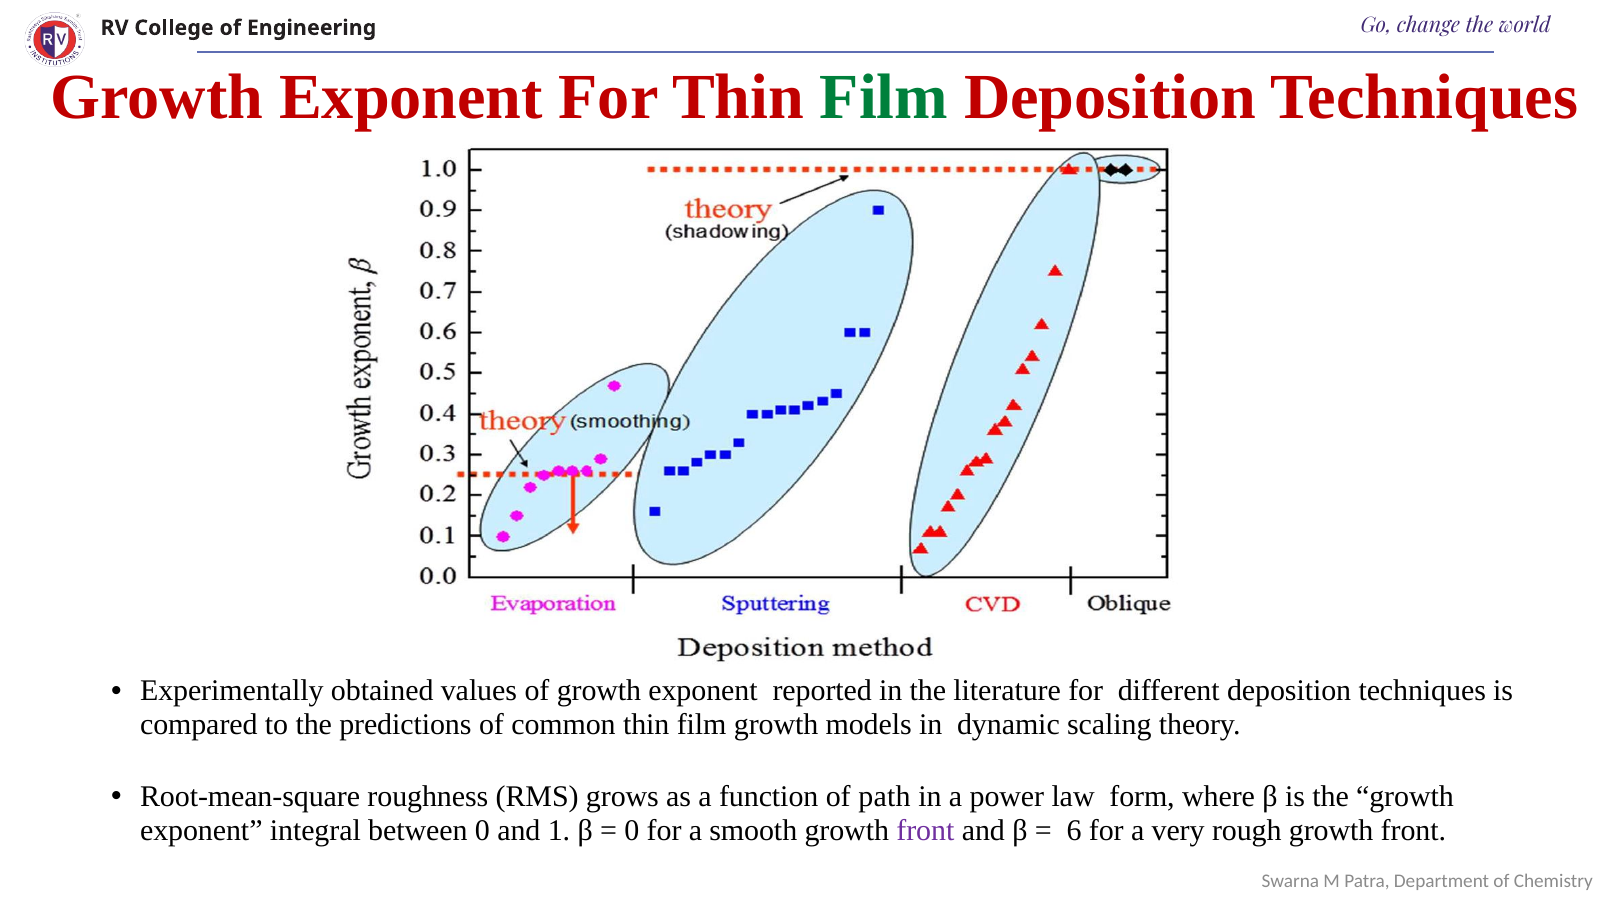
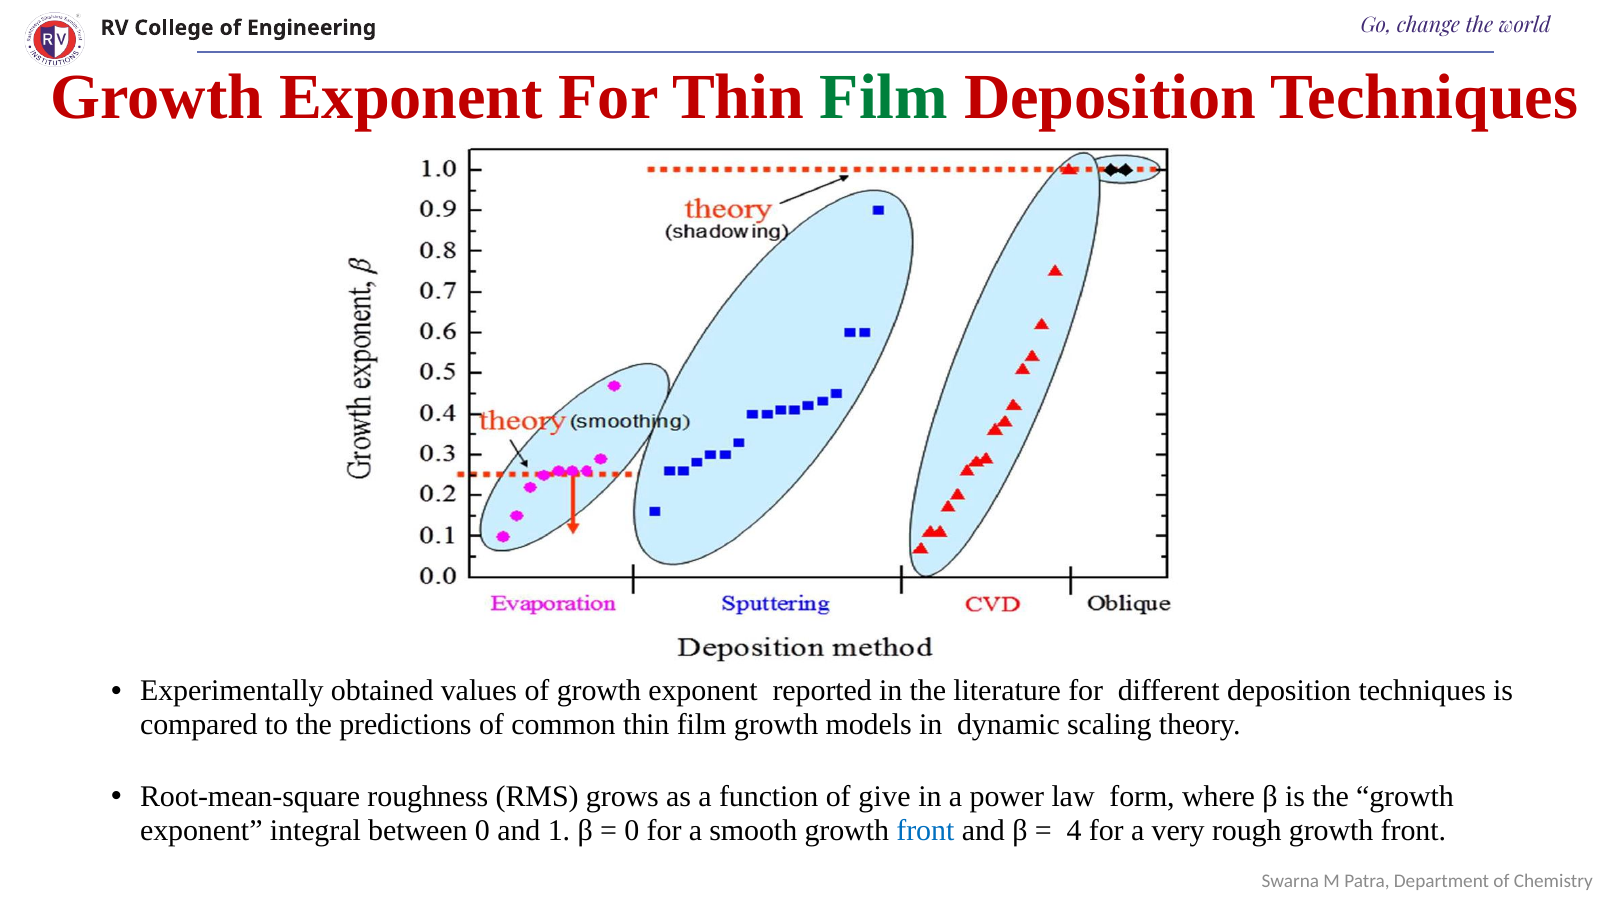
path: path -> give
front at (925, 831) colour: purple -> blue
6: 6 -> 4
